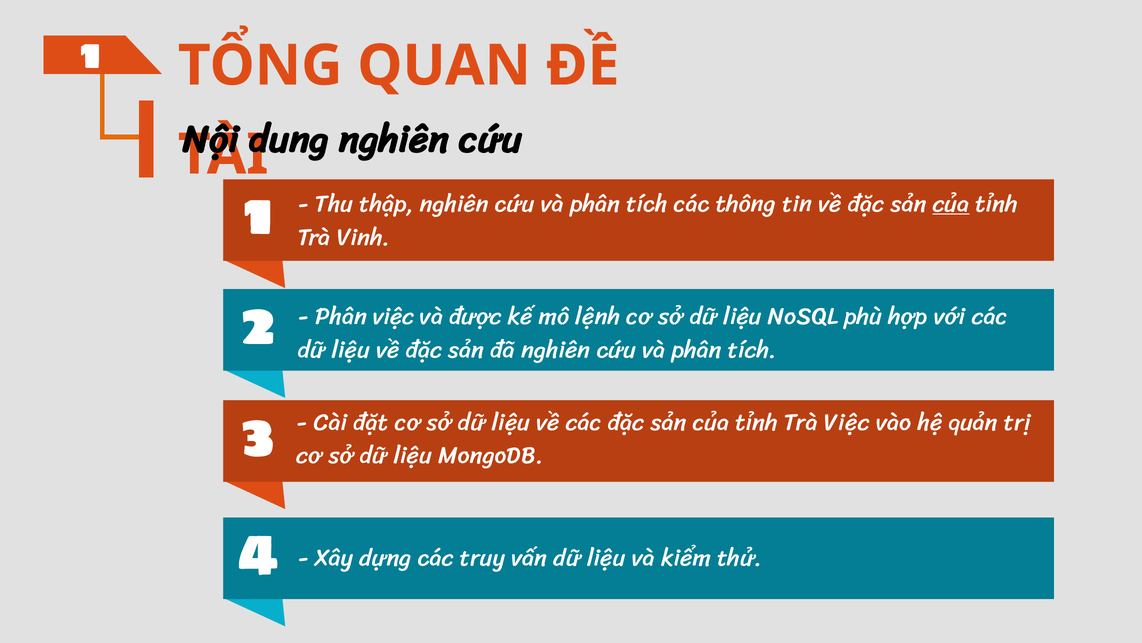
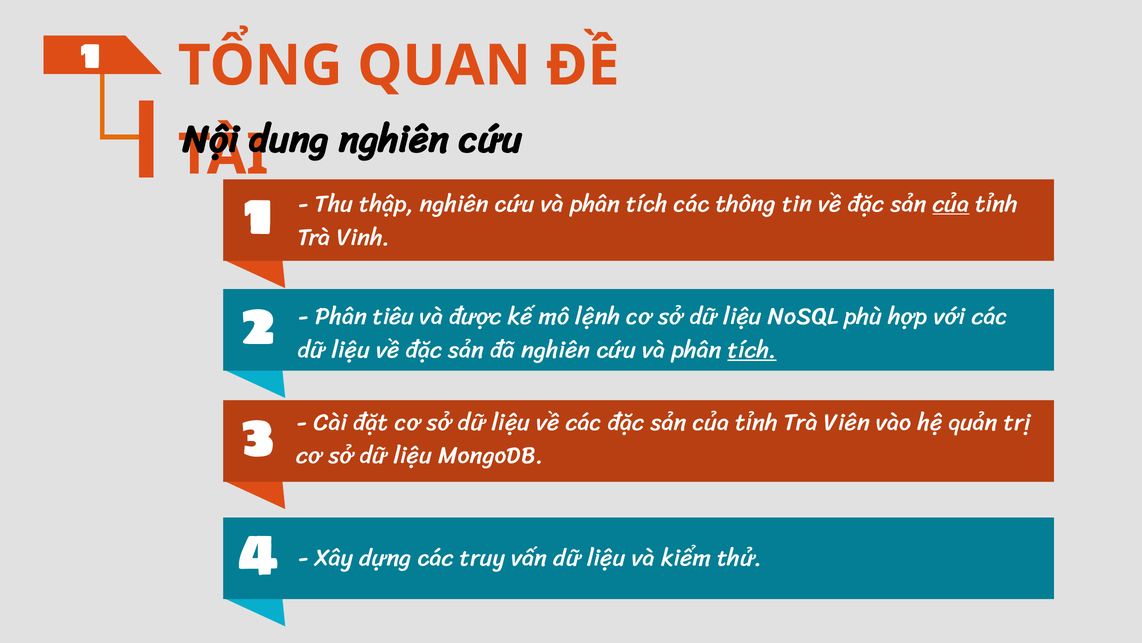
Phân việc: việc -> tiêu
tích at (752, 350) underline: none -> present
Trà Việc: Việc -> Viên
